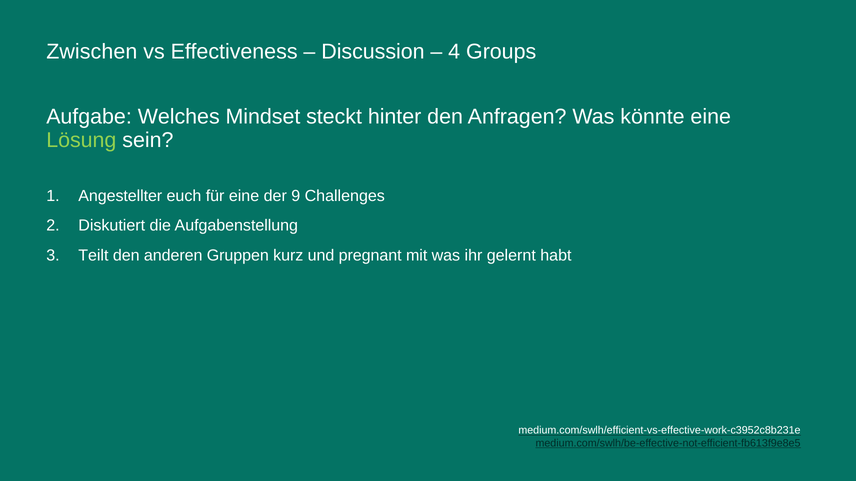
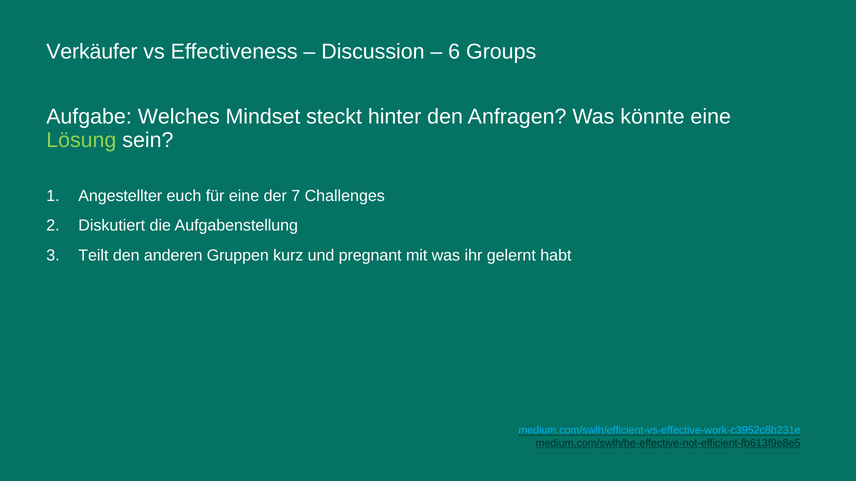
Zwischen: Zwischen -> Verkäufer
4: 4 -> 6
9: 9 -> 7
medium.com/swlh/efficient-vs-effective-work-c3952c8b231e colour: white -> light blue
